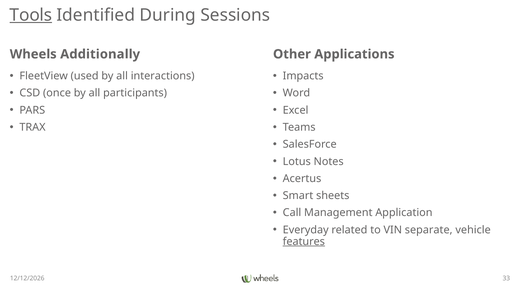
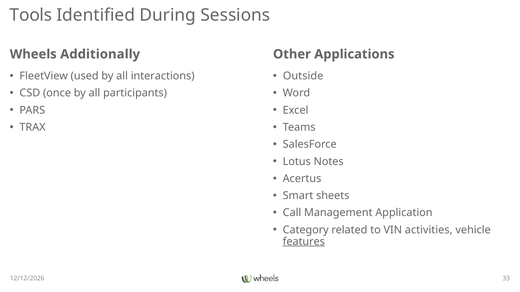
Tools underline: present -> none
Impacts: Impacts -> Outside
Everyday: Everyday -> Category
separate: separate -> activities
